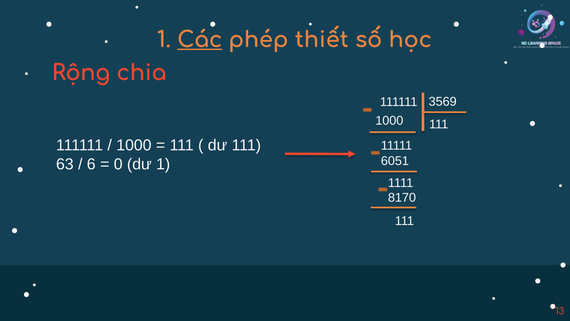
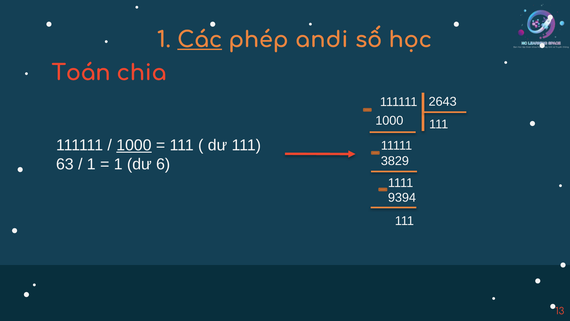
thiết: thiết -> andi
Rộng: Rộng -> Toán
3569: 3569 -> 2643
1000 at (134, 145) underline: none -> present
6051: 6051 -> 3829
6 at (91, 164): 6 -> 1
0 at (118, 164): 0 -> 1
dư 1: 1 -> 6
8170: 8170 -> 9394
